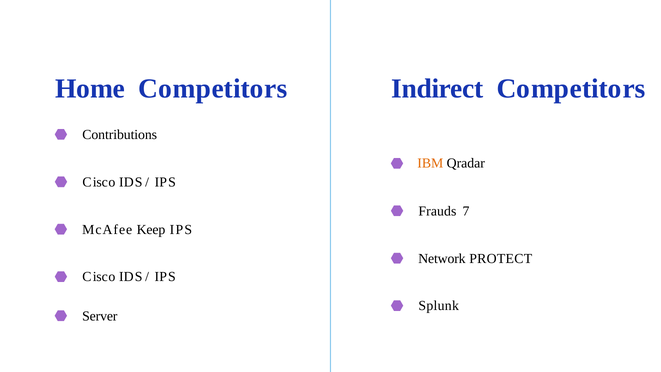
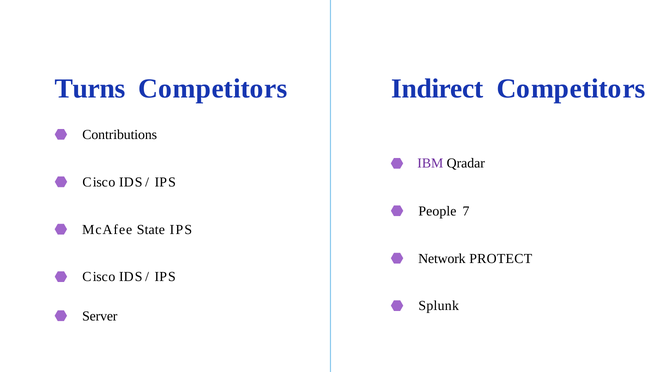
Home: Home -> Turns
IBM colour: orange -> purple
Frauds: Frauds -> People
Keep: Keep -> State
